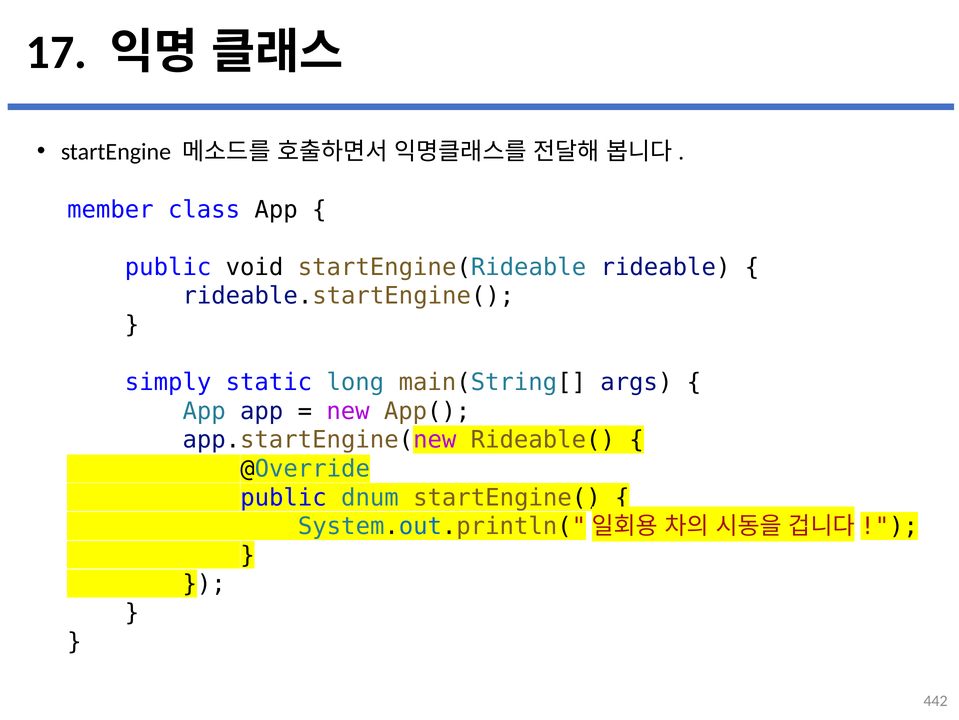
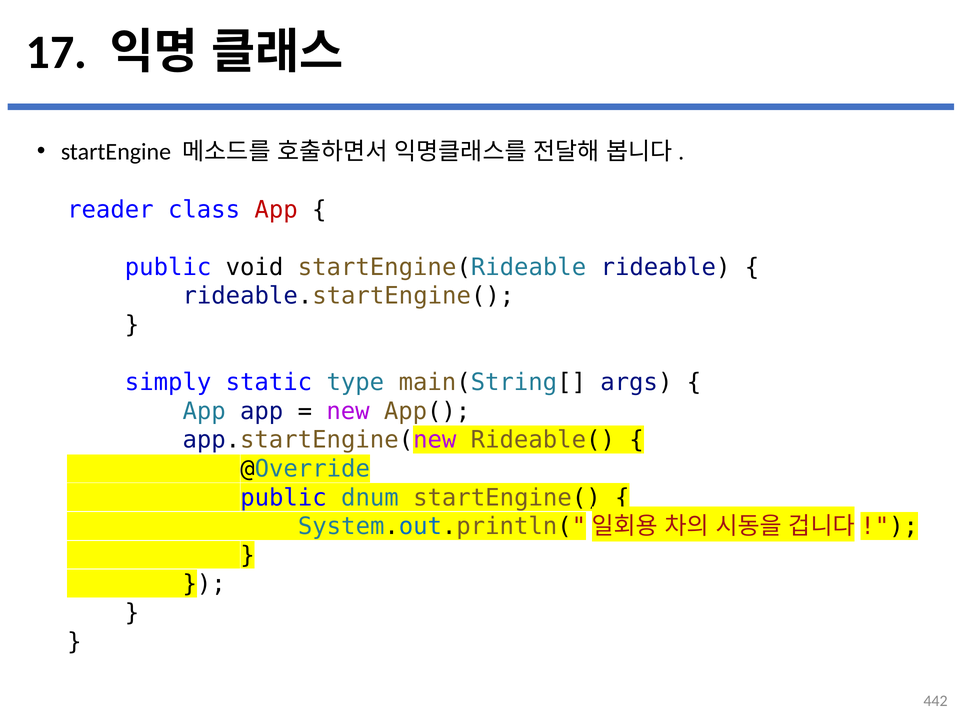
member: member -> reader
App at (276, 209) colour: black -> red
long: long -> type
